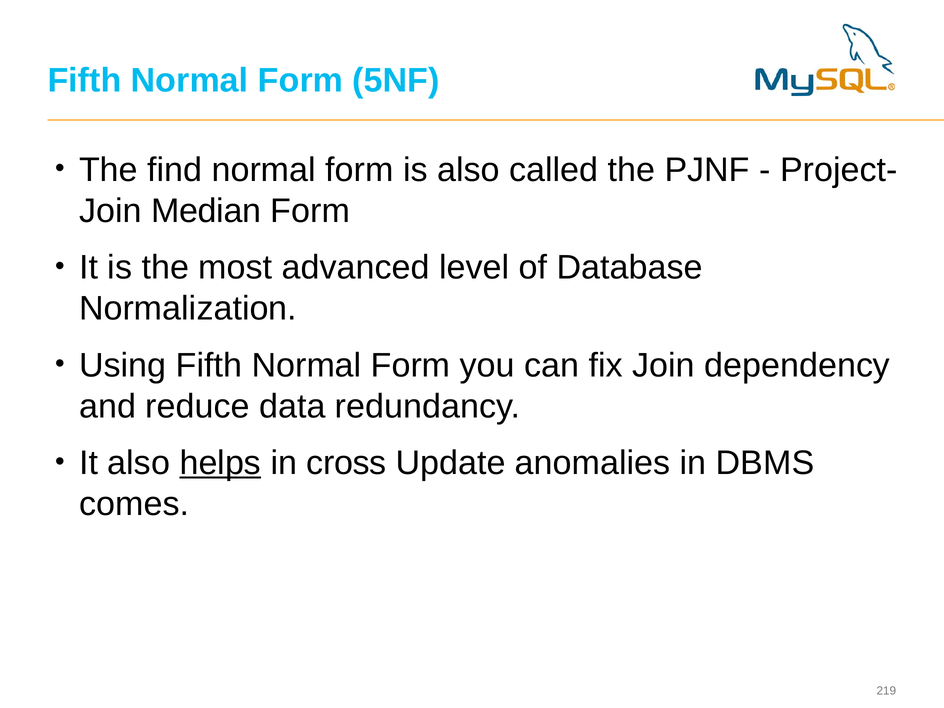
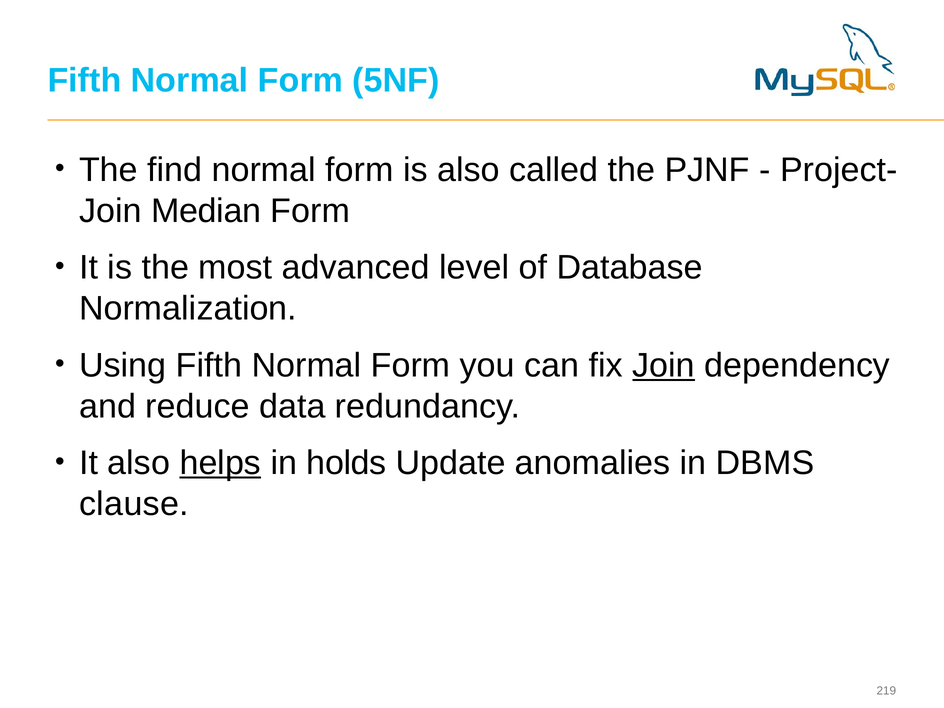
Join at (664, 365) underline: none -> present
cross: cross -> holds
comes: comes -> clause
